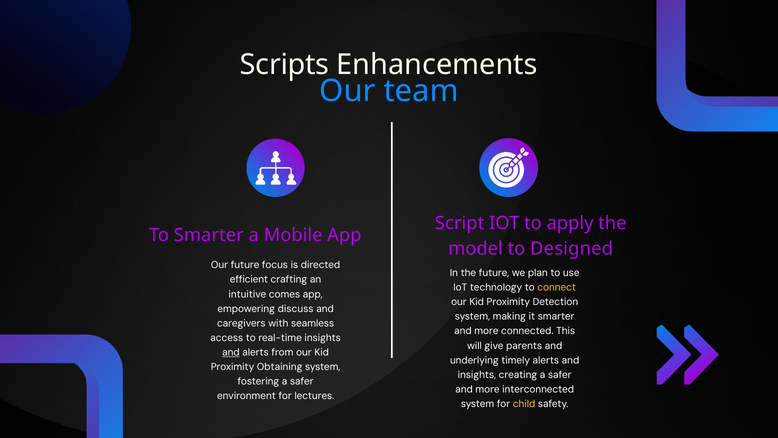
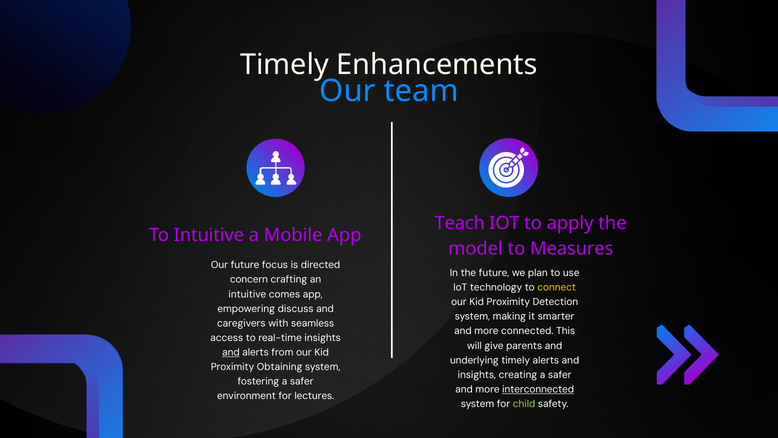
Scripts at (285, 65): Scripts -> Timely
Script: Script -> Teach
To Smarter: Smarter -> Intuitive
Designed: Designed -> Measures
efficient: efficient -> concern
interconnected underline: none -> present
child colour: yellow -> light green
